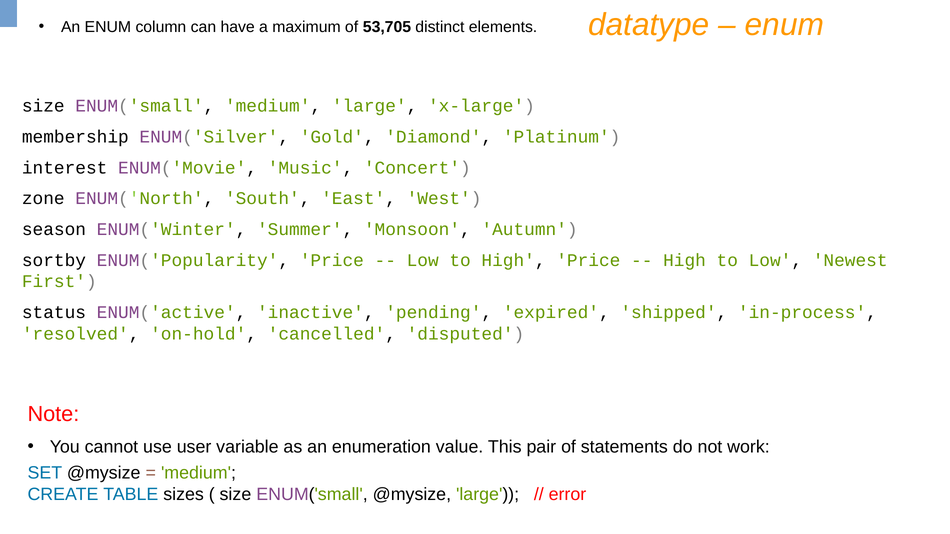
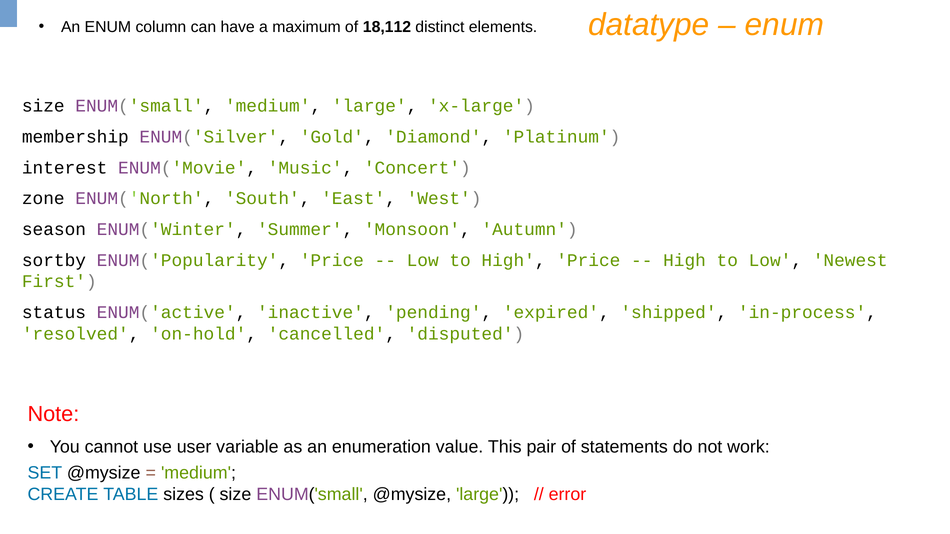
53,705: 53,705 -> 18,112
